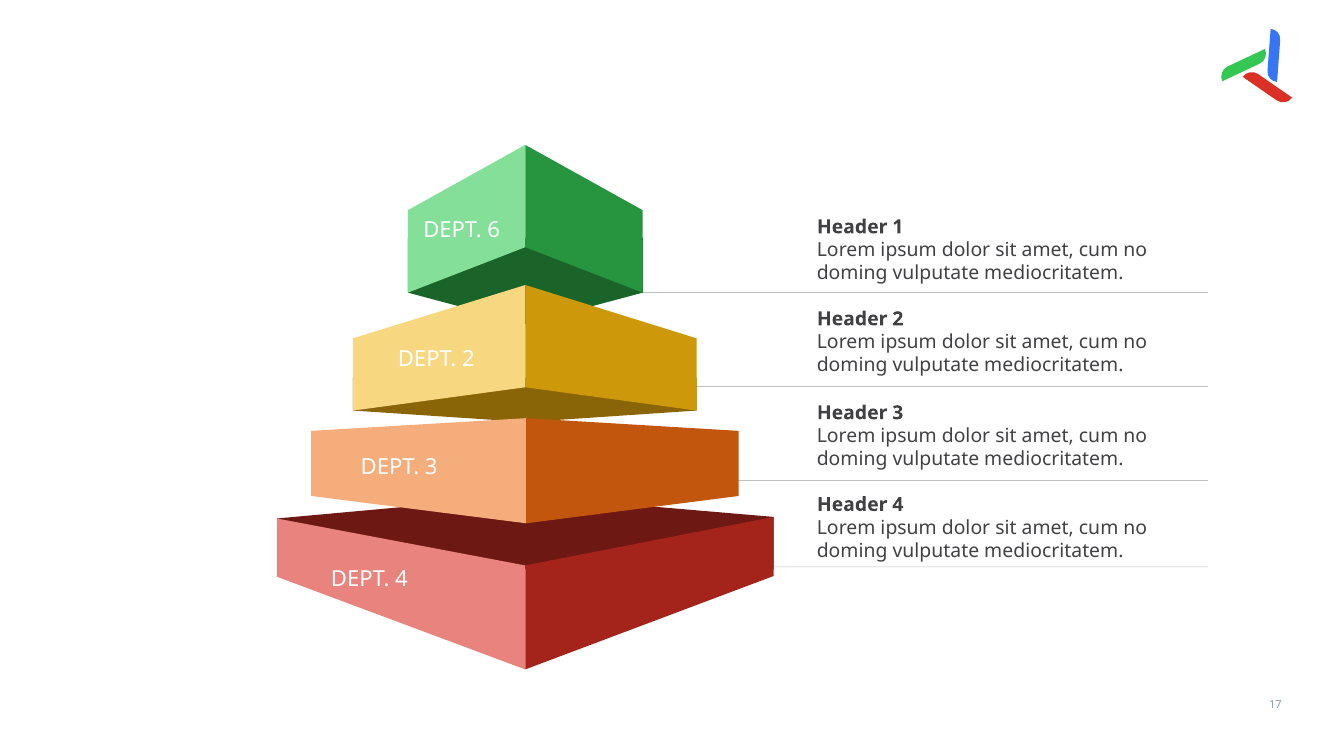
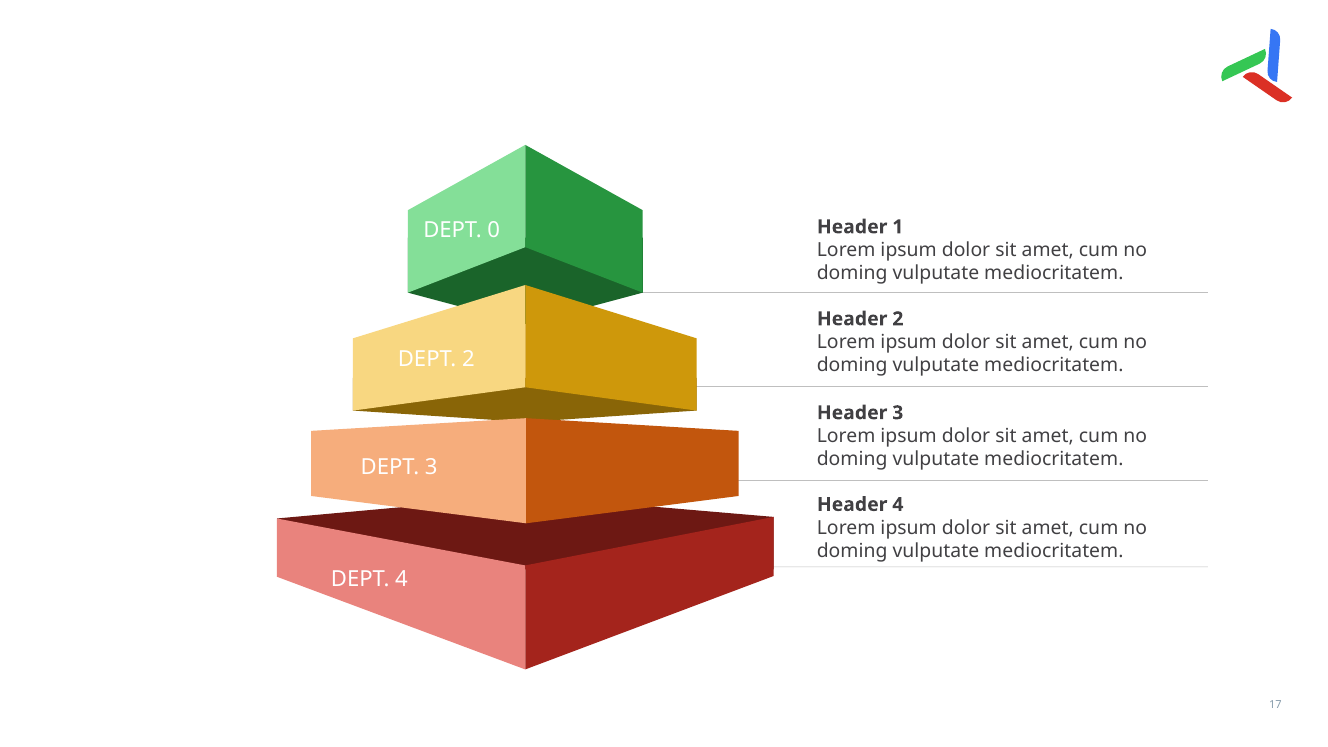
6: 6 -> 0
